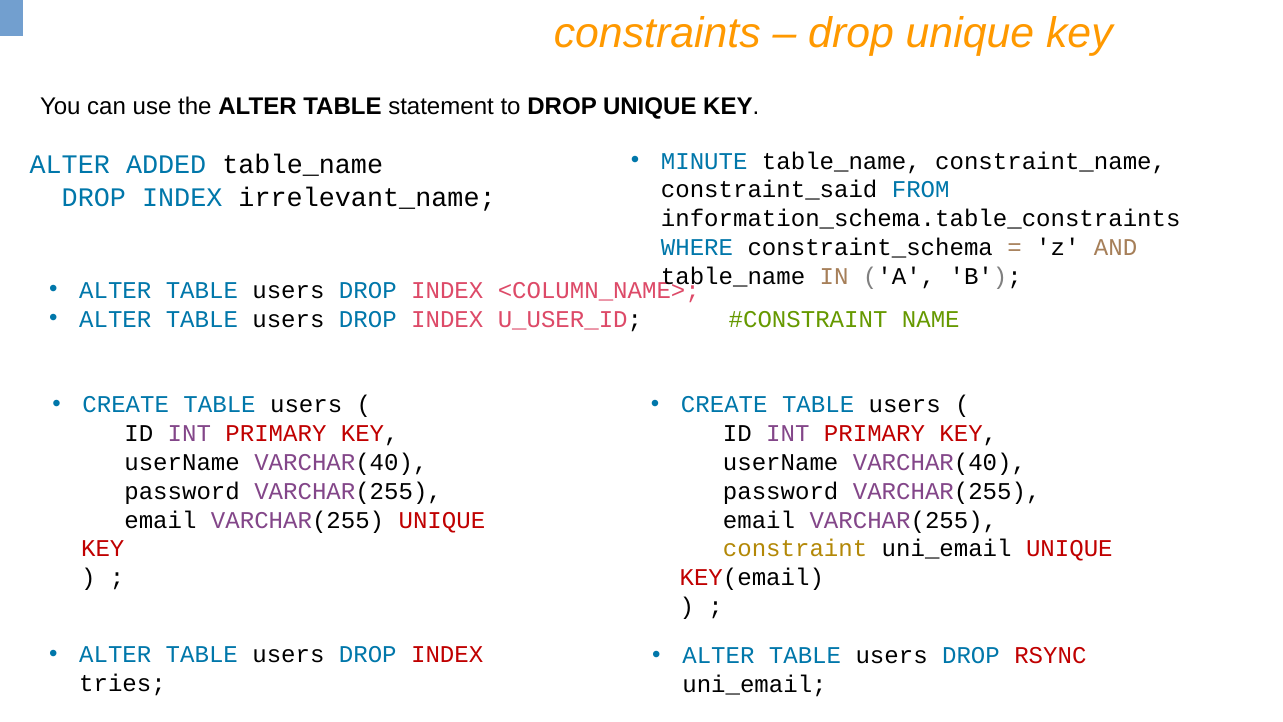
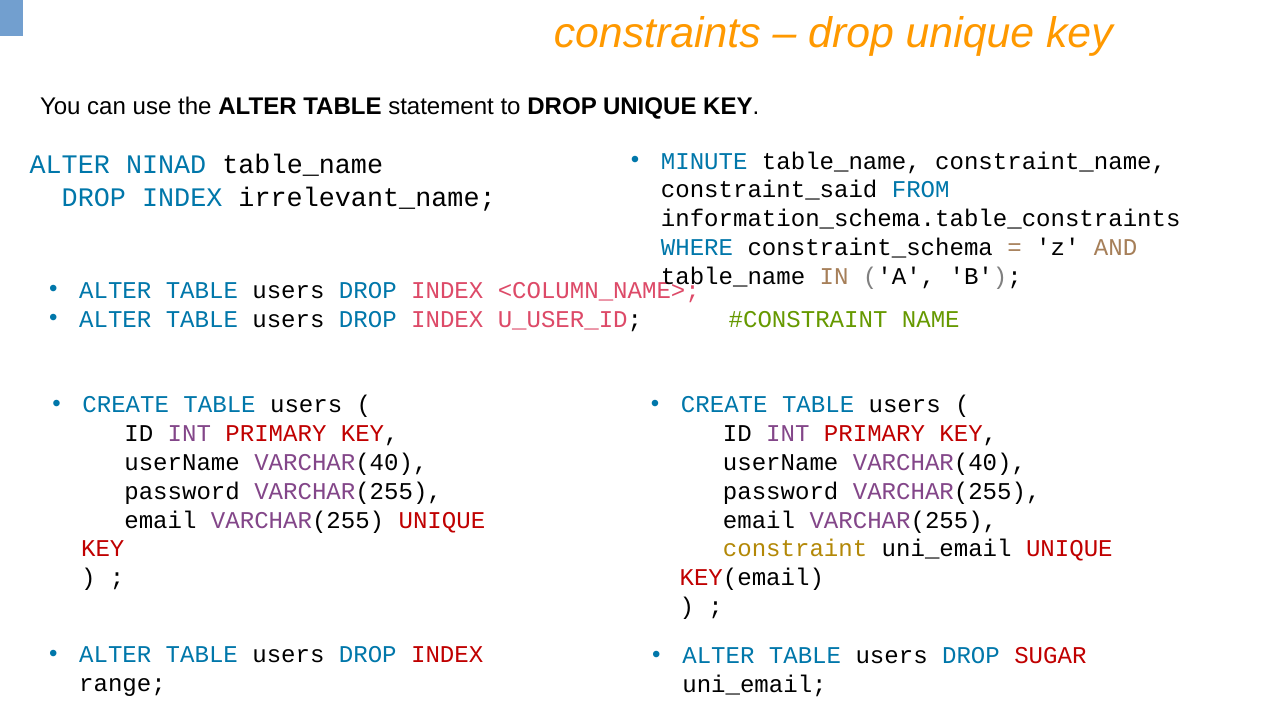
ADDED: ADDED -> NINAD
RSYNC: RSYNC -> SUGAR
tries: tries -> range
